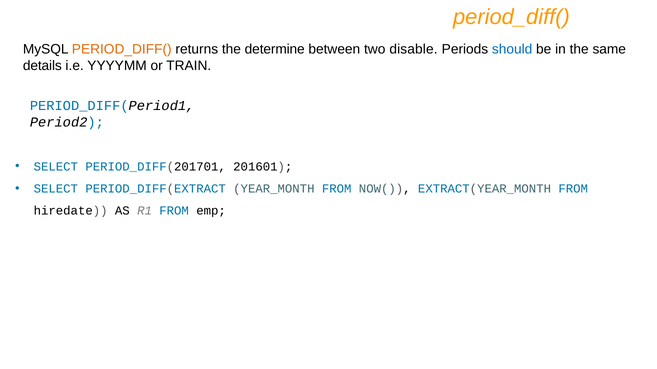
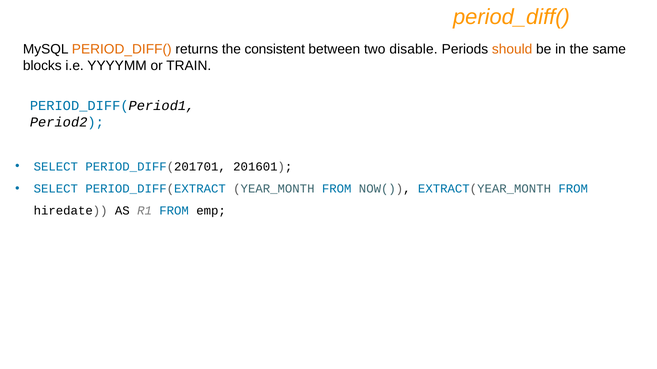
determine: determine -> consistent
should colour: blue -> orange
details: details -> blocks
